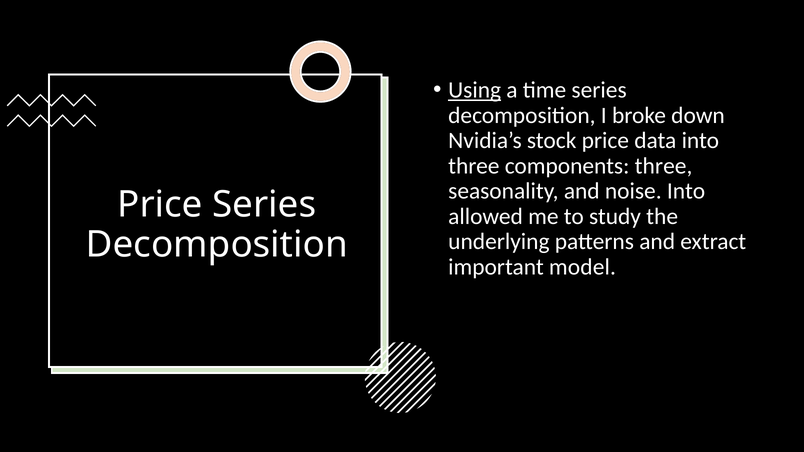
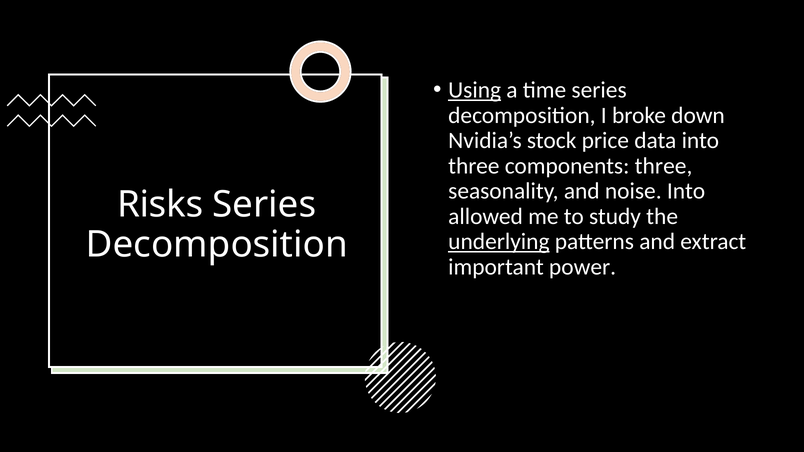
Price at (160, 205): Price -> Risks
underlying underline: none -> present
model: model -> power
